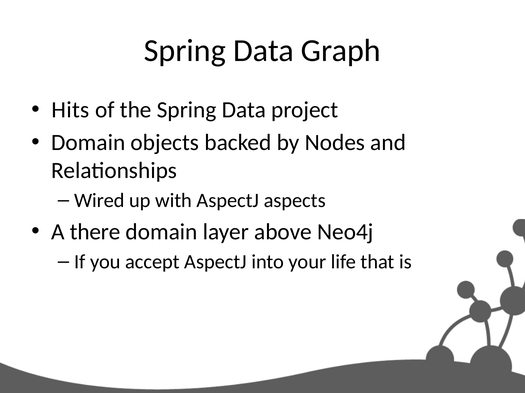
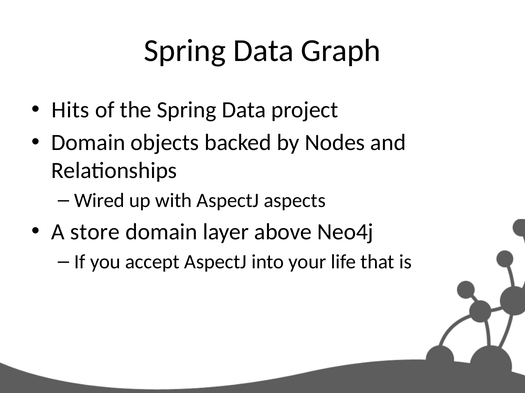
there: there -> store
